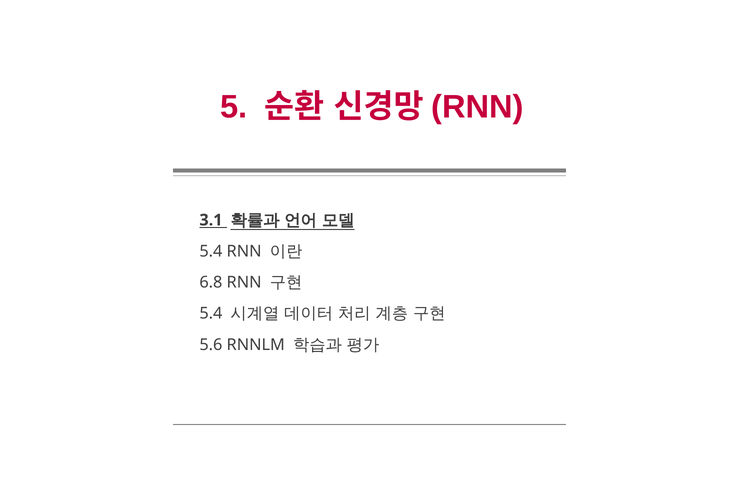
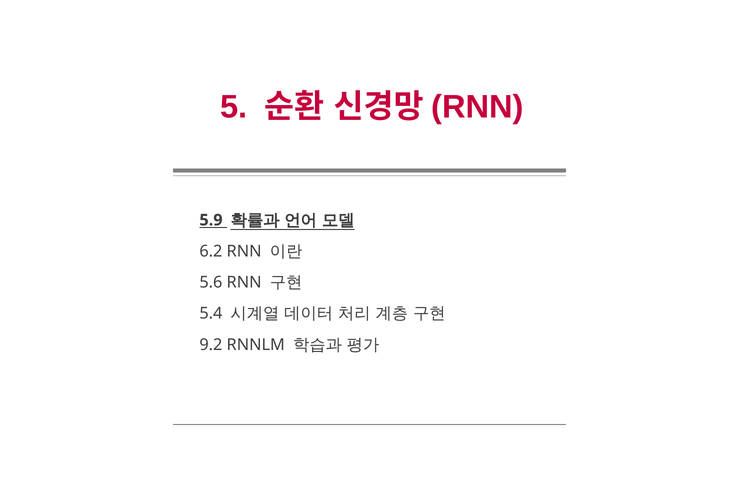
3.1: 3.1 -> 5.9
5.4 at (211, 251): 5.4 -> 6.2
6.8: 6.8 -> 5.6
5.6: 5.6 -> 9.2
